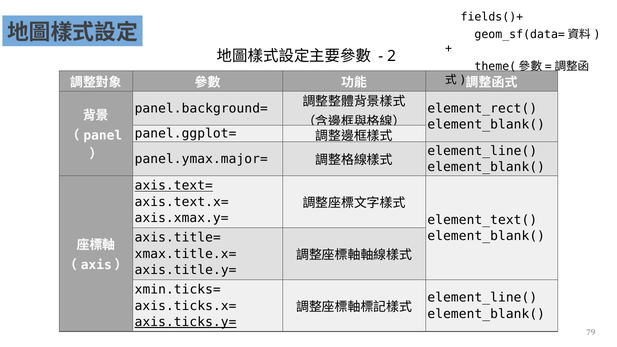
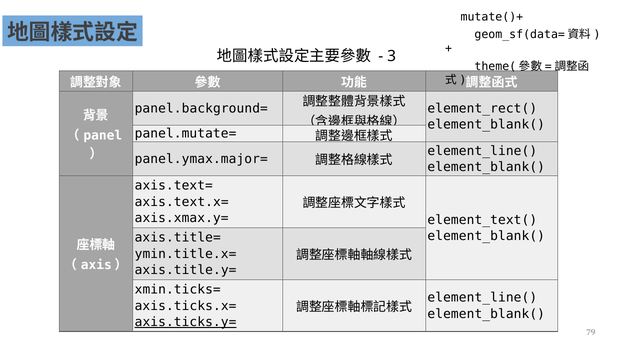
fields()+: fields()+ -> mutate()+
2: 2 -> 3
panel.ggplot=: panel.ggplot= -> panel.mutate=
axis.text= underline: present -> none
xmax.title.x=: xmax.title.x= -> ymin.title.x=
